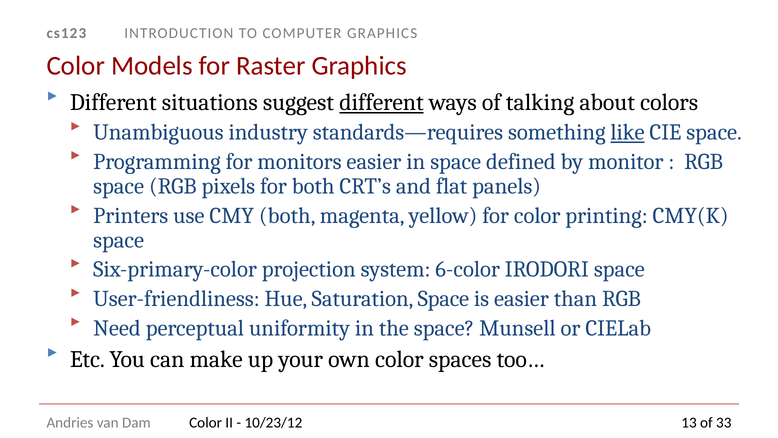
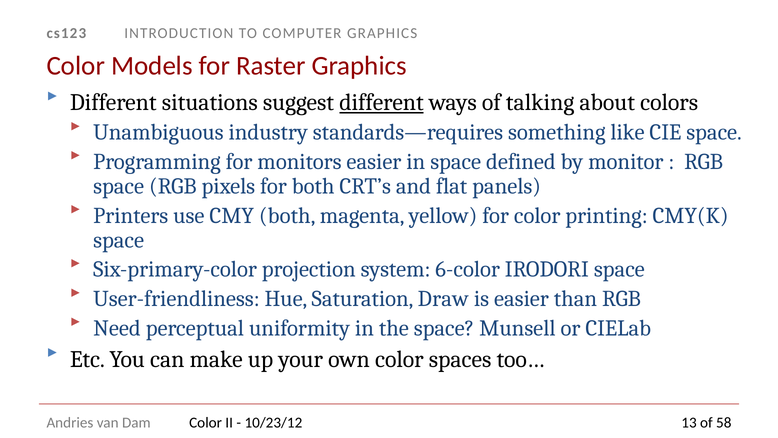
like underline: present -> none
Saturation Space: Space -> Draw
33: 33 -> 58
